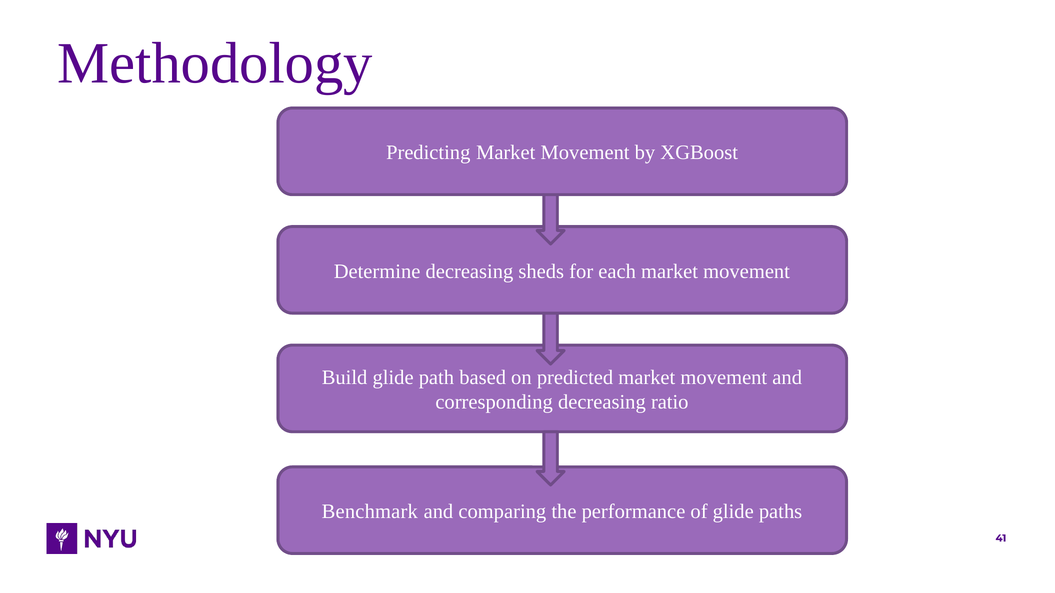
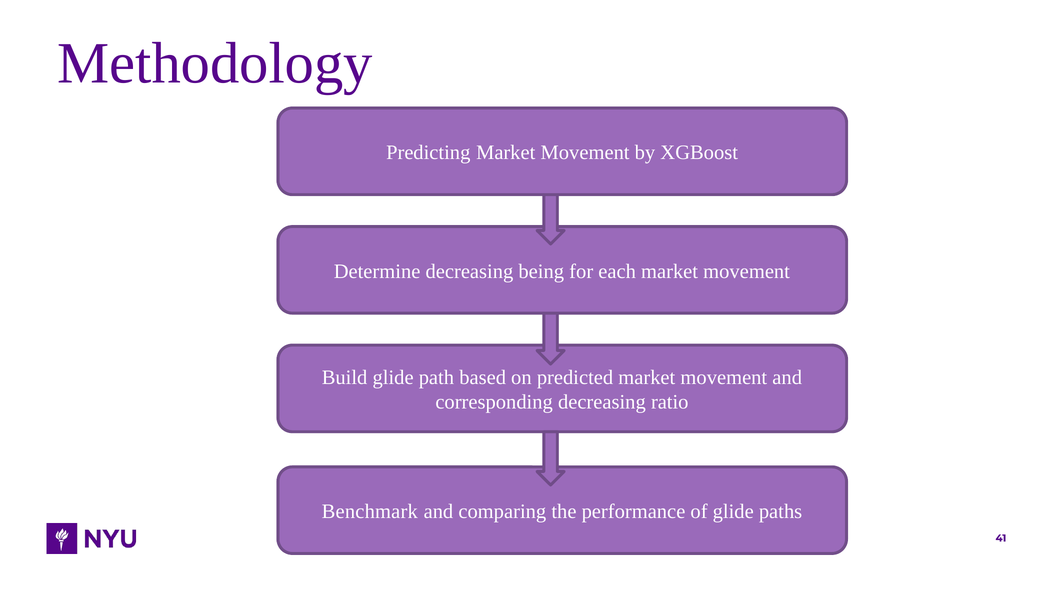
sheds: sheds -> being
